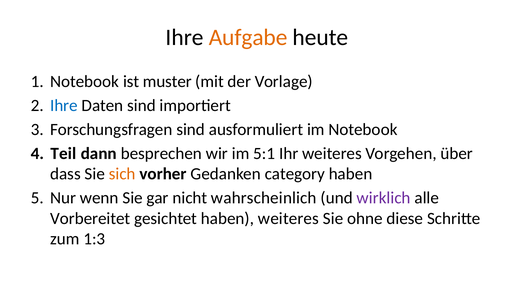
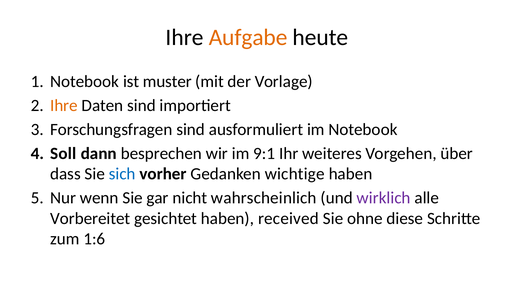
Ihre at (64, 106) colour: blue -> orange
Teil: Teil -> Soll
5:1: 5:1 -> 9:1
sich colour: orange -> blue
category: category -> wichtige
haben weiteres: weiteres -> received
1:3: 1:3 -> 1:6
